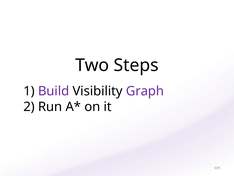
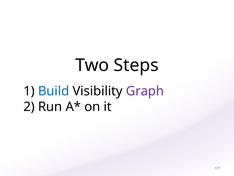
Build colour: purple -> blue
